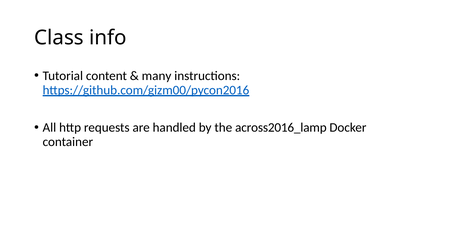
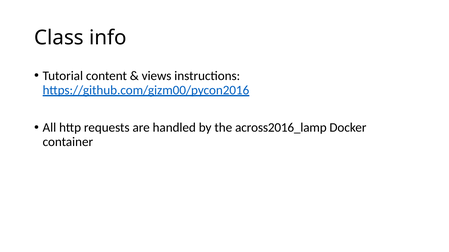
many: many -> views
